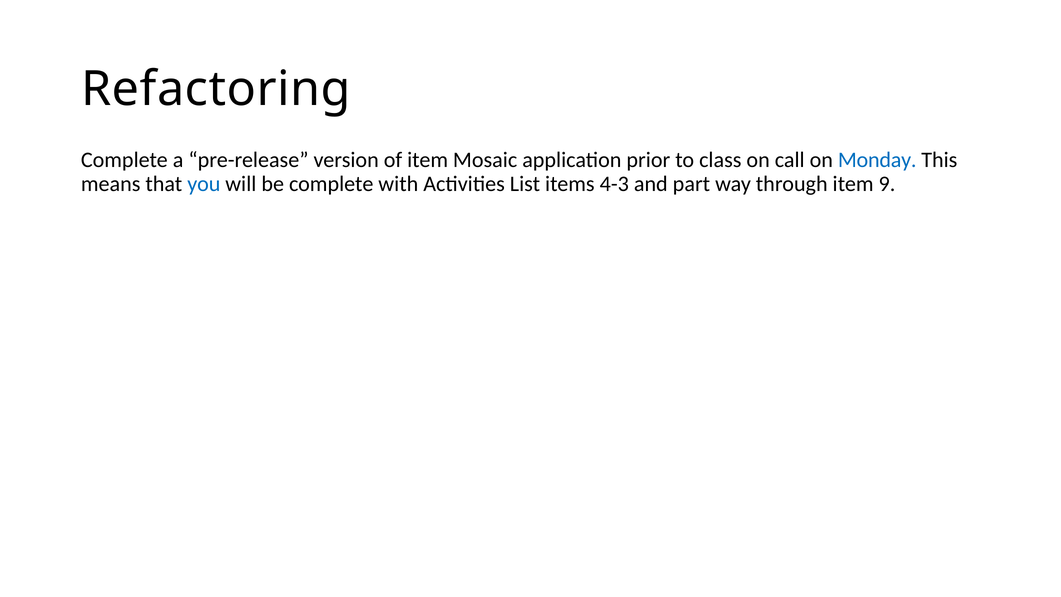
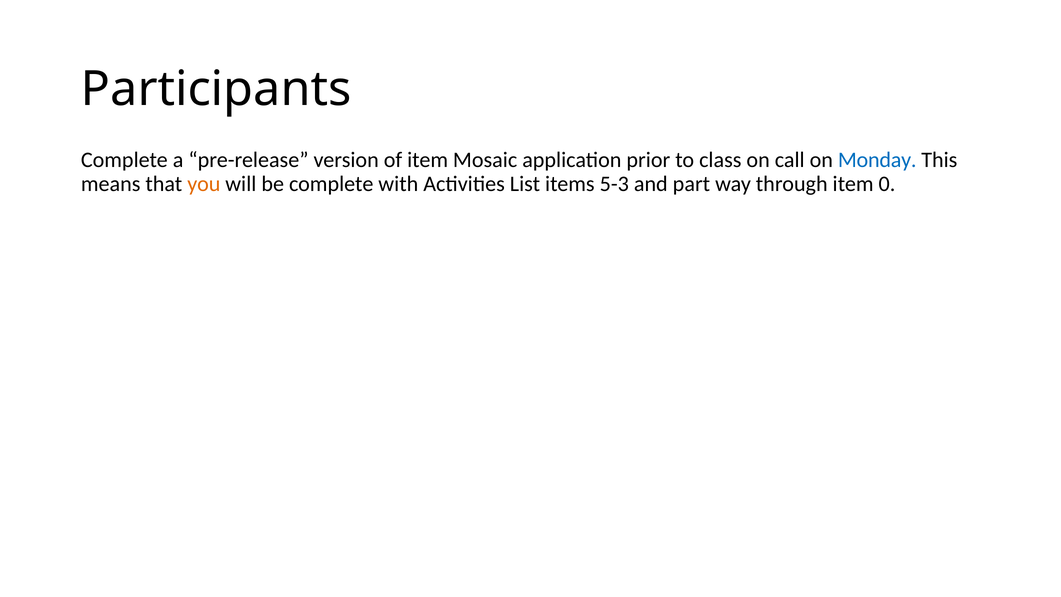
Refactoring: Refactoring -> Participants
you colour: blue -> orange
4-3: 4-3 -> 5-3
9: 9 -> 0
